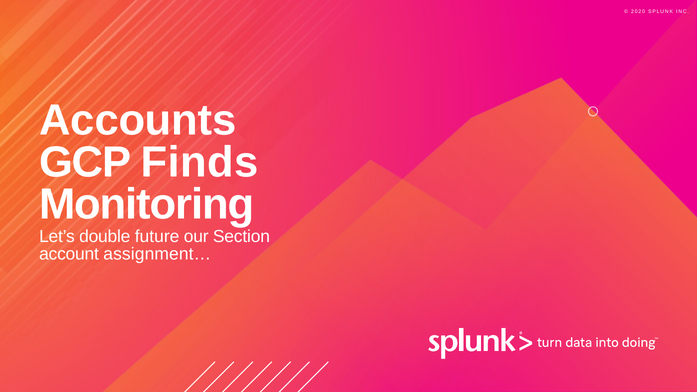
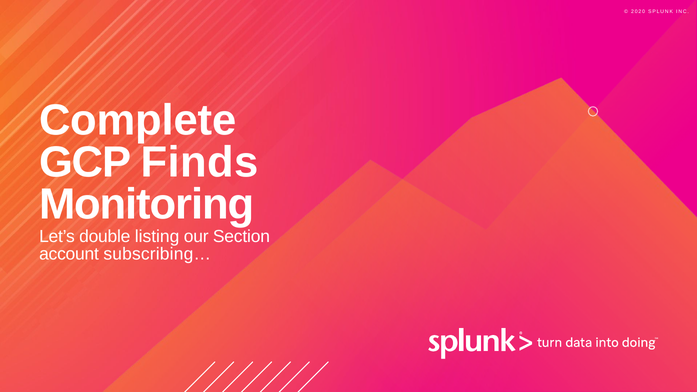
Accounts: Accounts -> Complete
future: future -> listing
assignment…: assignment… -> subscribing…
